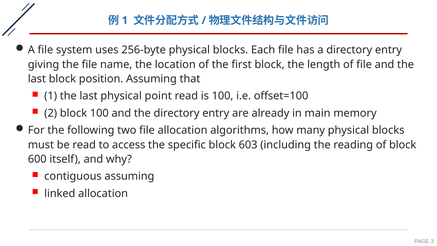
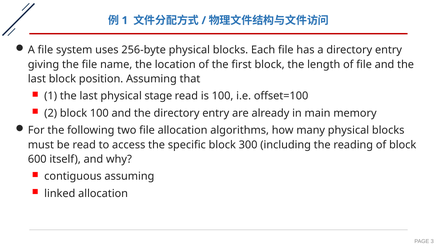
point: point -> stage
603: 603 -> 300
